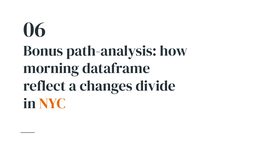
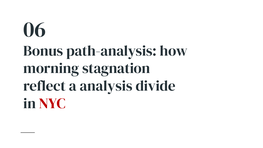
dataframe: dataframe -> stagnation
changes: changes -> analysis
NYC colour: orange -> red
